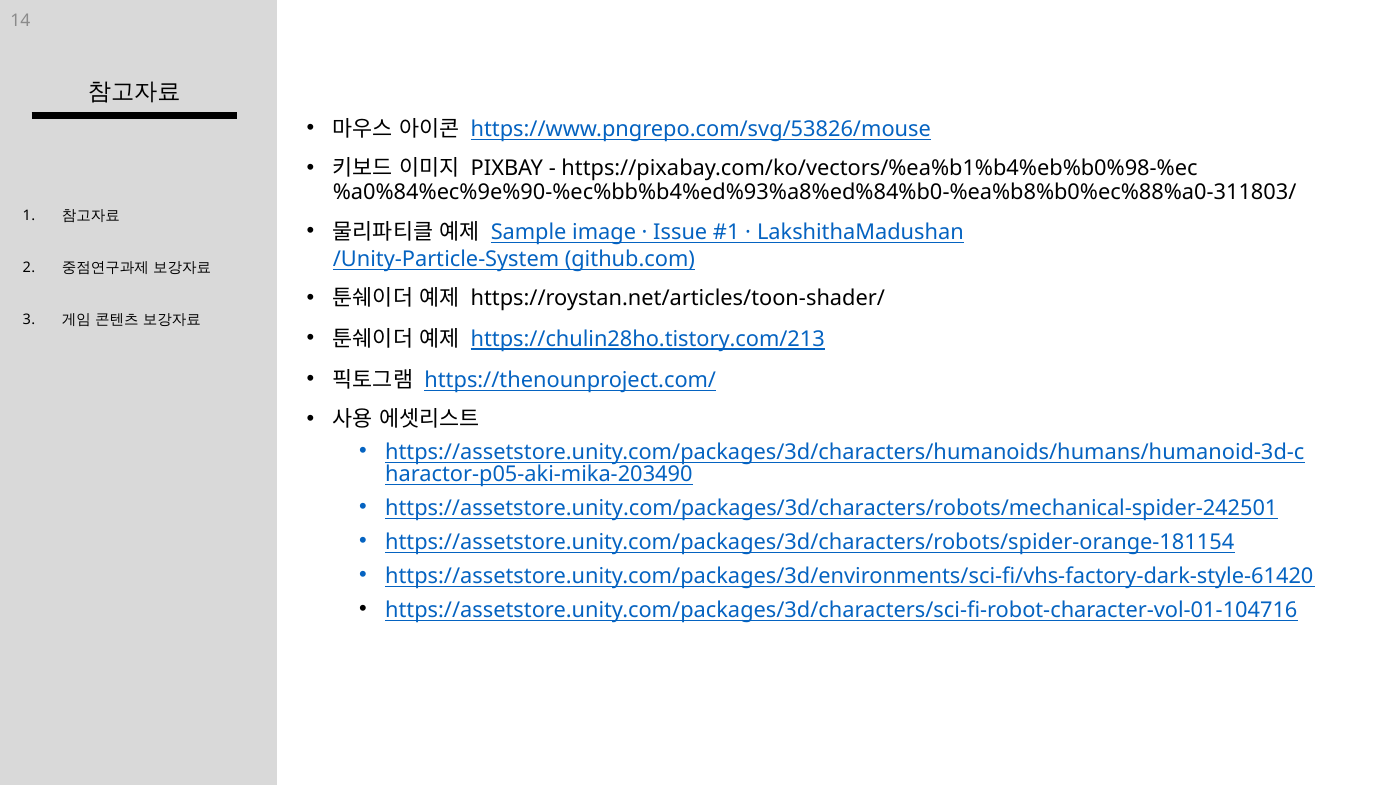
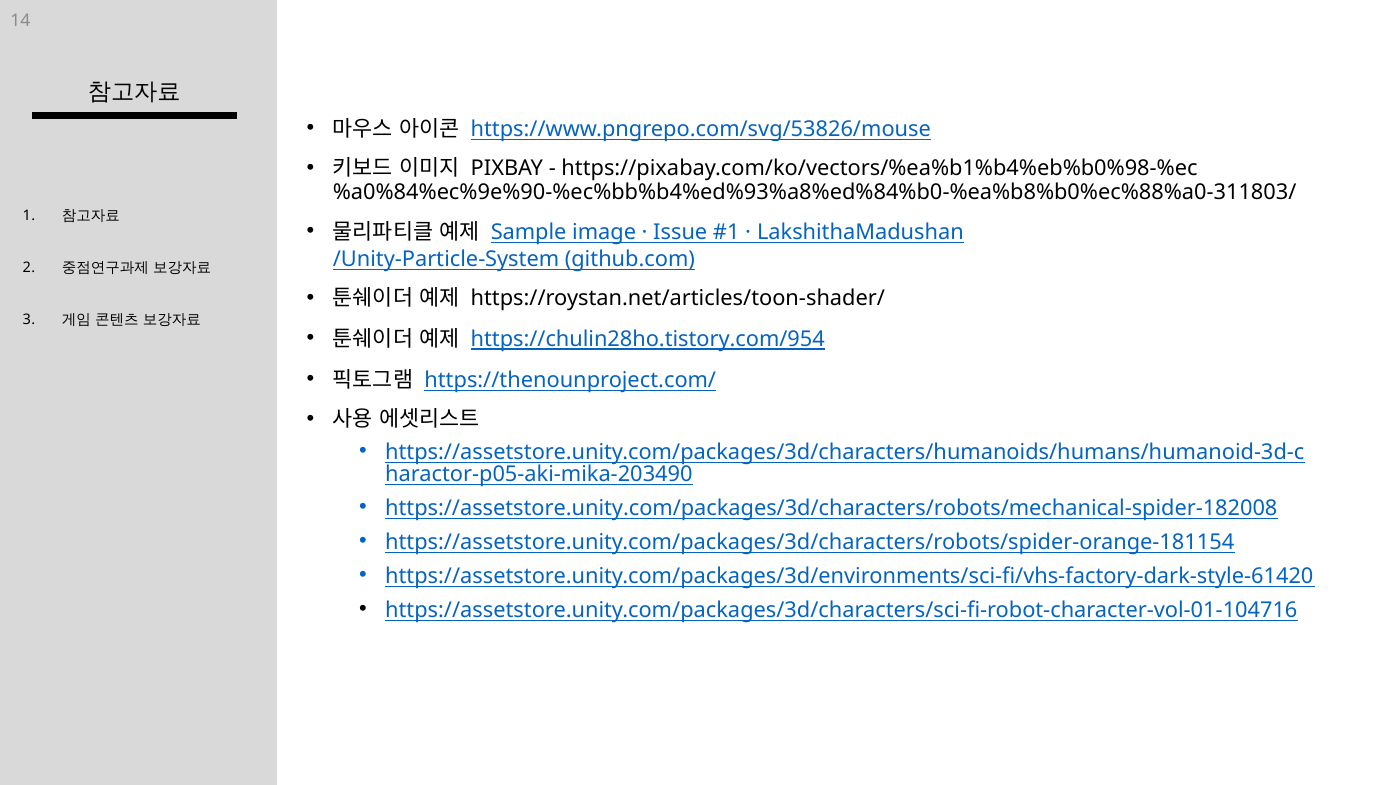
https://chulin28ho.tistory.com/213: https://chulin28ho.tistory.com/213 -> https://chulin28ho.tistory.com/954
https://assetstore.unity.com/packages/3d/characters/robots/mechanical-spider-242501: https://assetstore.unity.com/packages/3d/characters/robots/mechanical-spider-242501 -> https://assetstore.unity.com/packages/3d/characters/robots/mechanical-spider-182008
